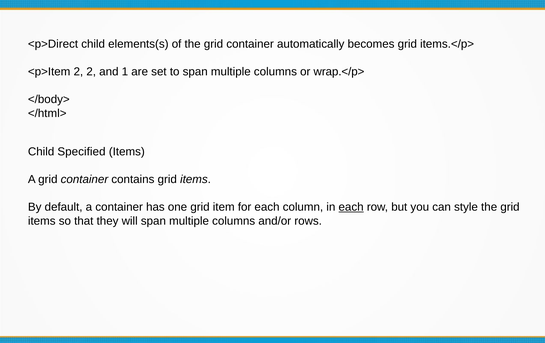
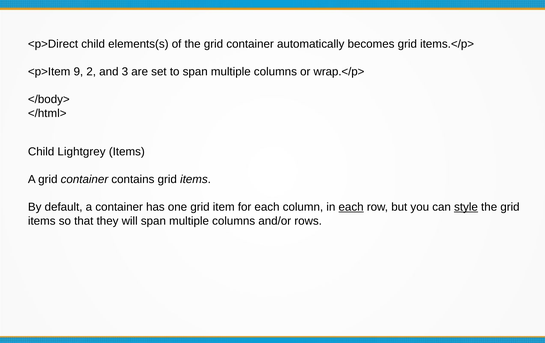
<p>Item 2: 2 -> 9
1: 1 -> 3
Specified: Specified -> Lightgrey
style underline: none -> present
